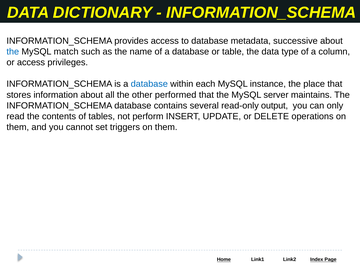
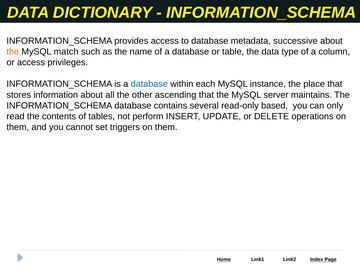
the at (13, 52) colour: blue -> orange
performed: performed -> ascending
output: output -> based
